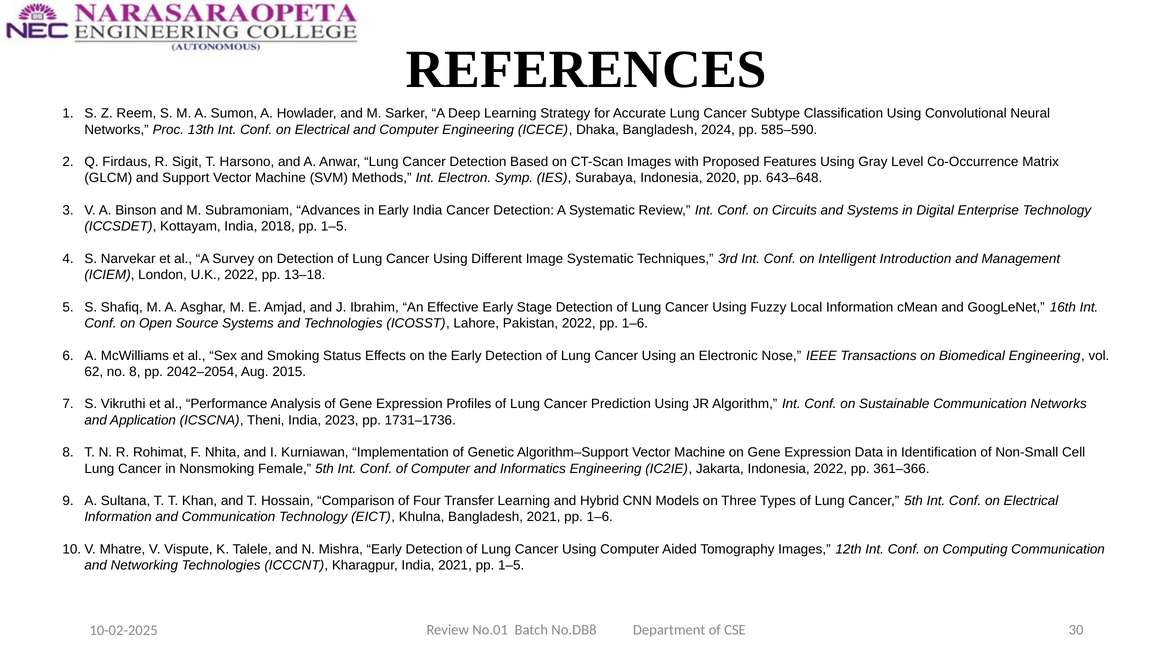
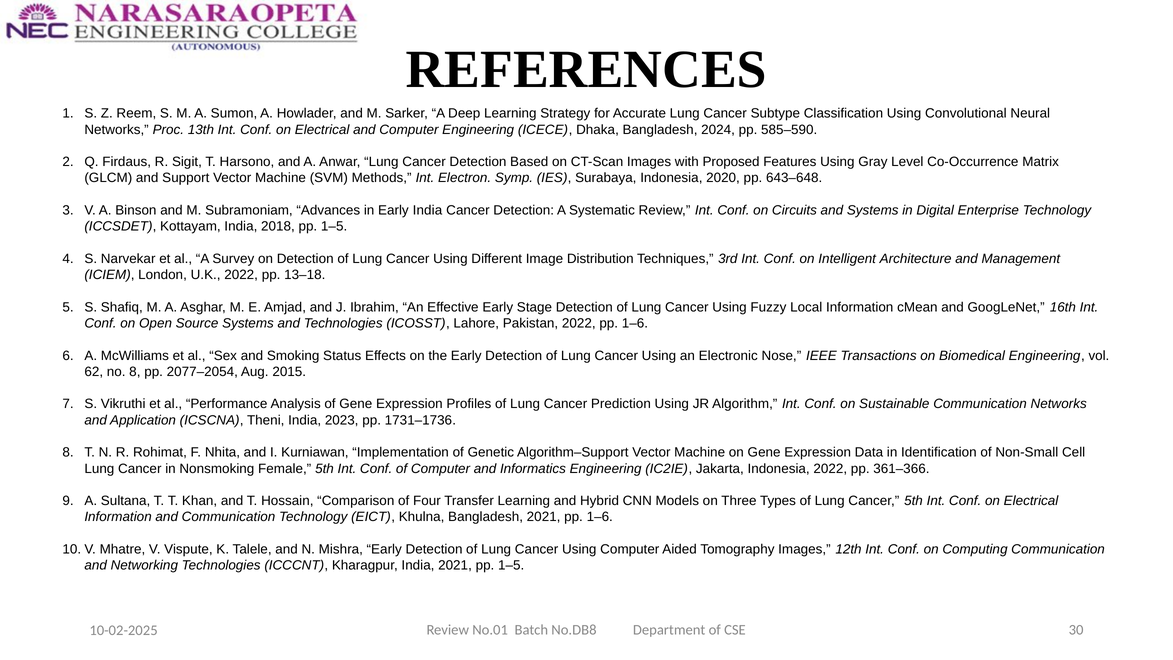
Image Systematic: Systematic -> Distribution
Introduction: Introduction -> Architecture
2042–2054: 2042–2054 -> 2077–2054
